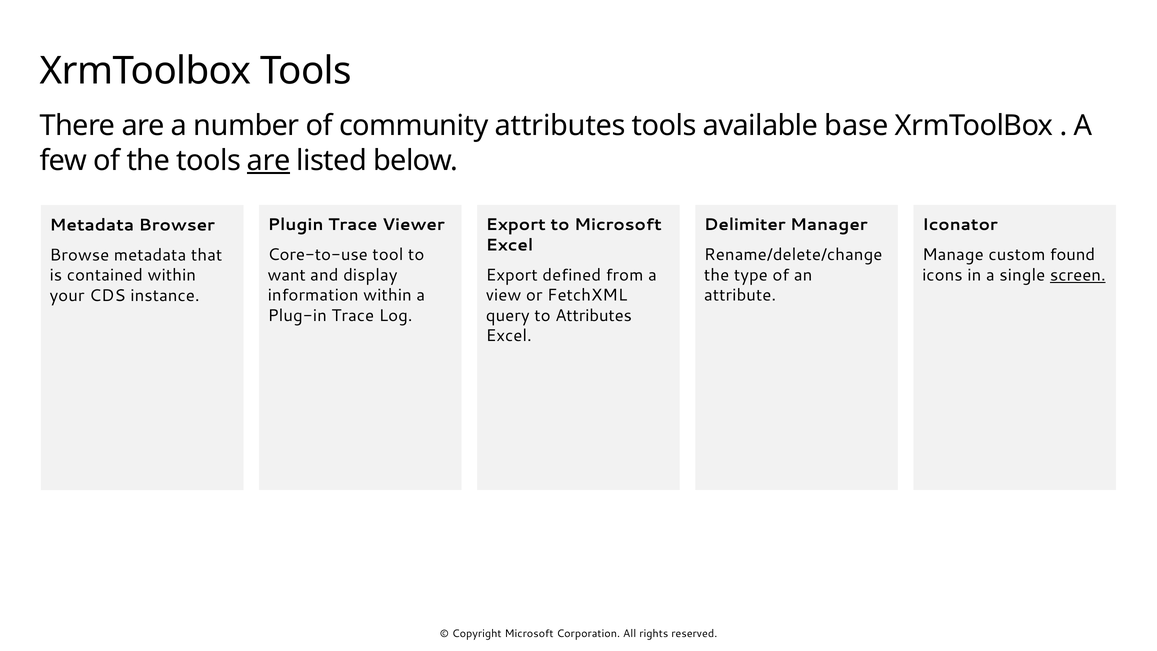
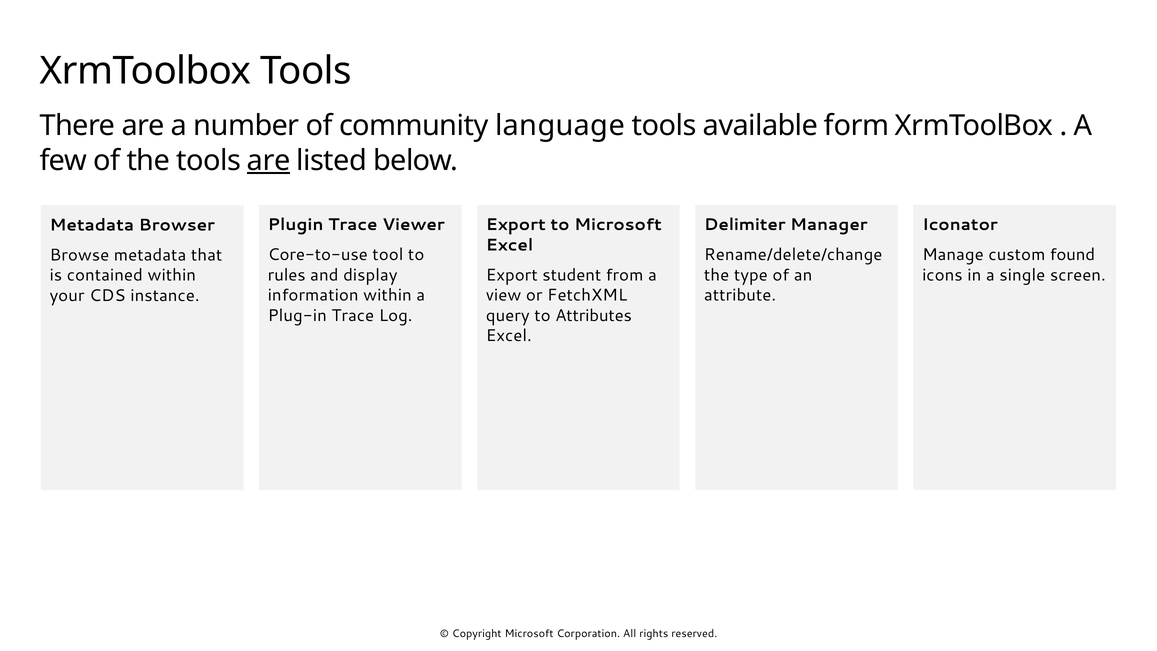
community attributes: attributes -> language
base: base -> form
want: want -> rules
defined: defined -> student
screen underline: present -> none
